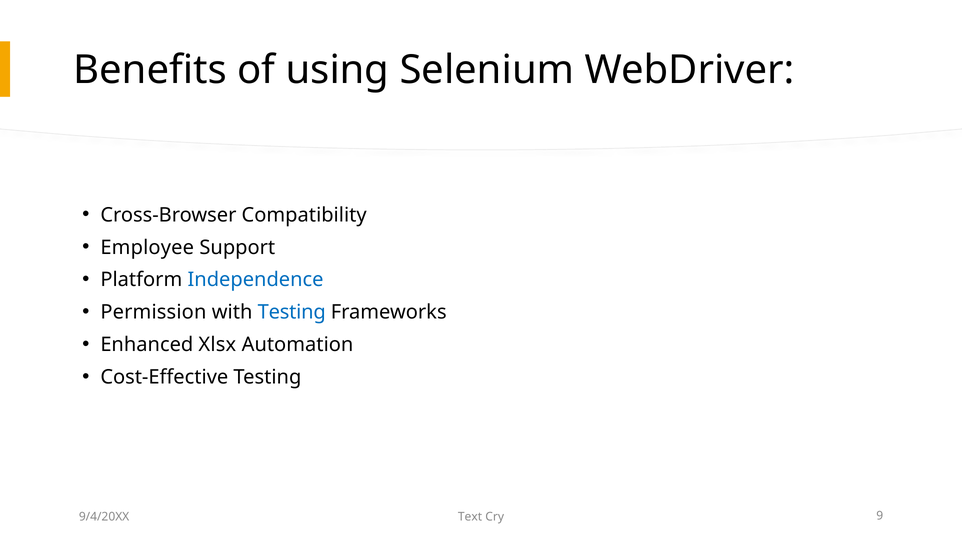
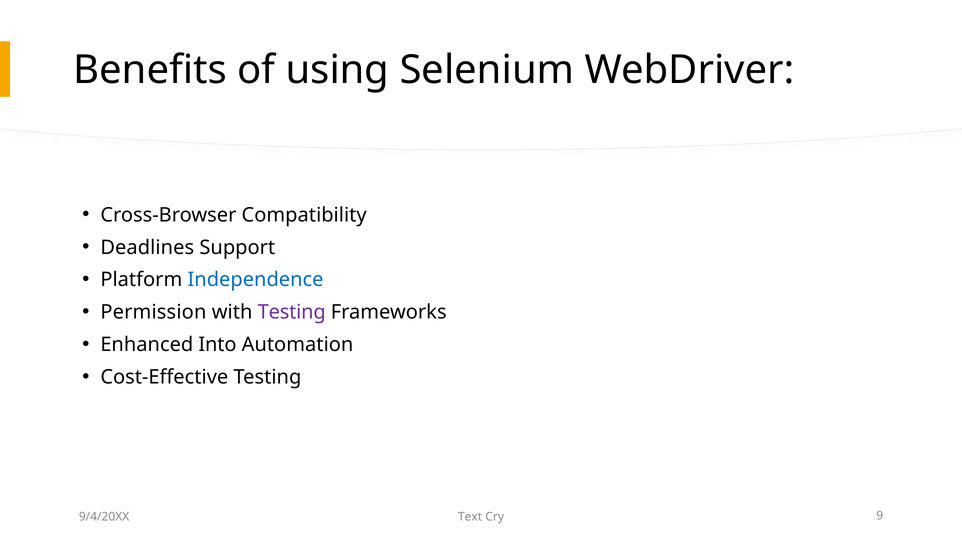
Employee: Employee -> Deadlines
Testing at (292, 312) colour: blue -> purple
Xlsx: Xlsx -> Into
